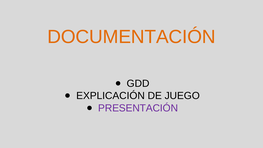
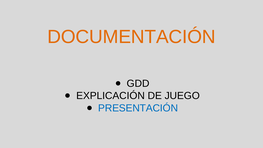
PRESENTACIÓN colour: purple -> blue
